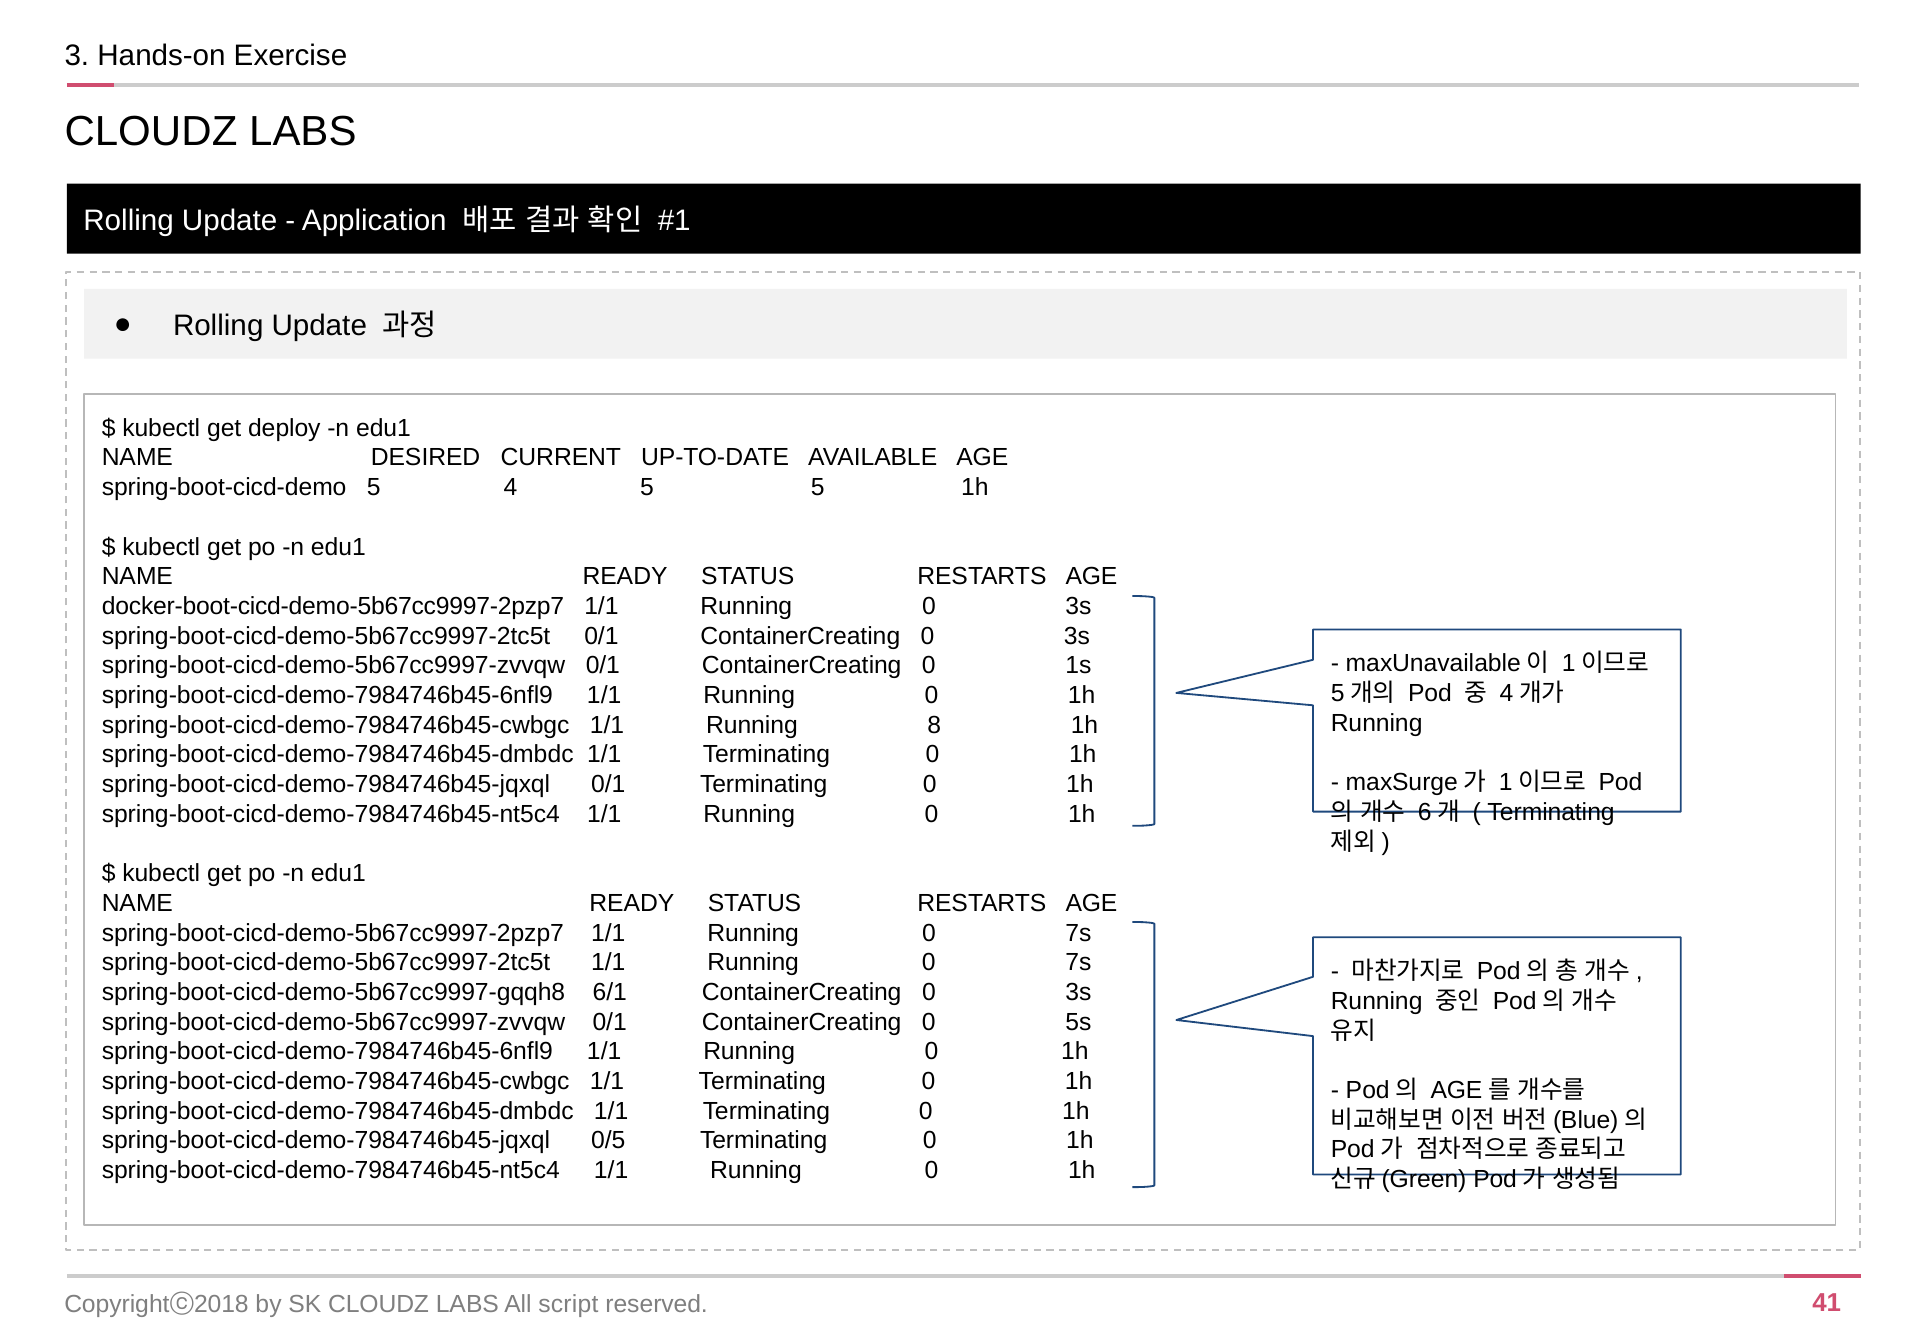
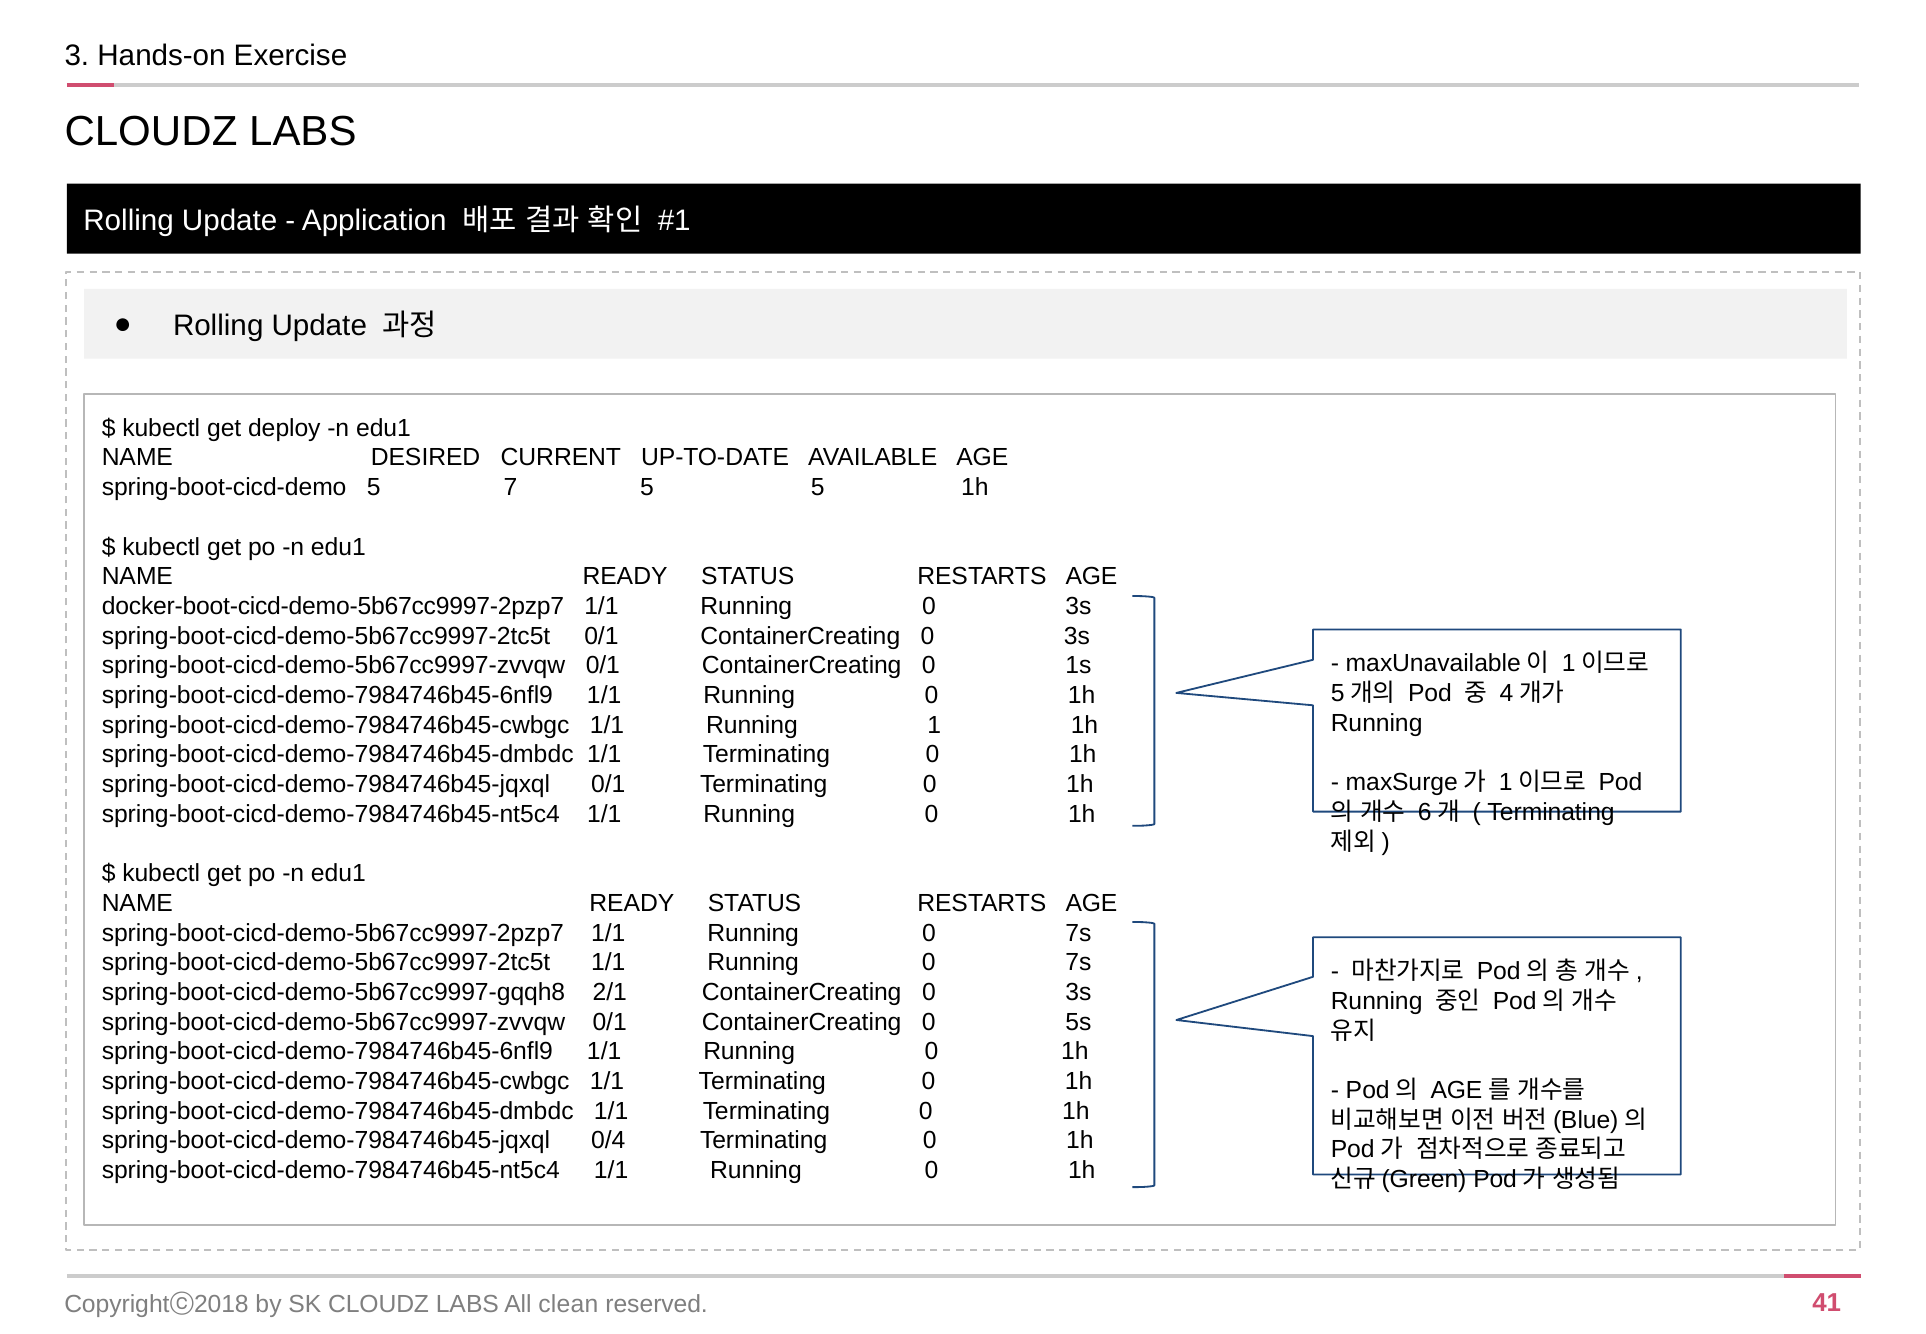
5 4: 4 -> 7
Running 8: 8 -> 1
6/1: 6/1 -> 2/1
0/5: 0/5 -> 0/4
script: script -> clean
